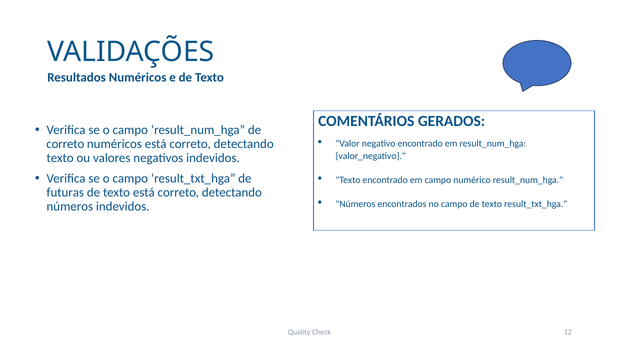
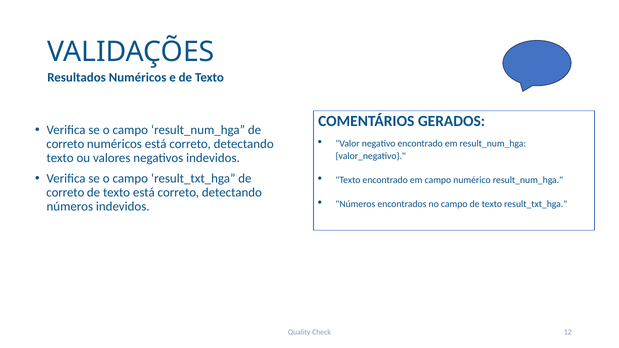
futuras at (65, 192): futuras -> correto
